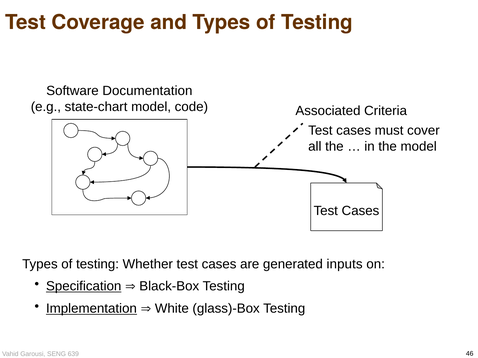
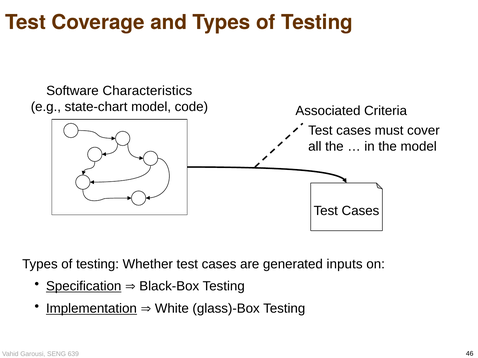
Documentation: Documentation -> Characteristics
